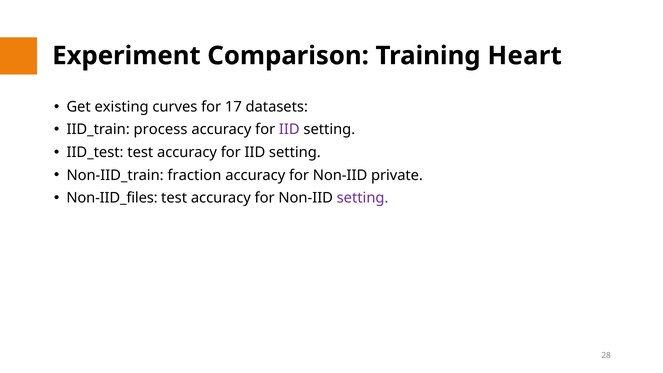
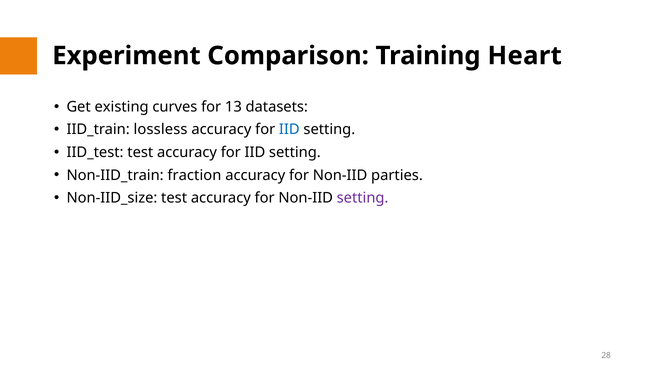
17: 17 -> 13
process: process -> lossless
IID at (289, 130) colour: purple -> blue
private: private -> parties
Non-IID_files: Non-IID_files -> Non-IID_size
